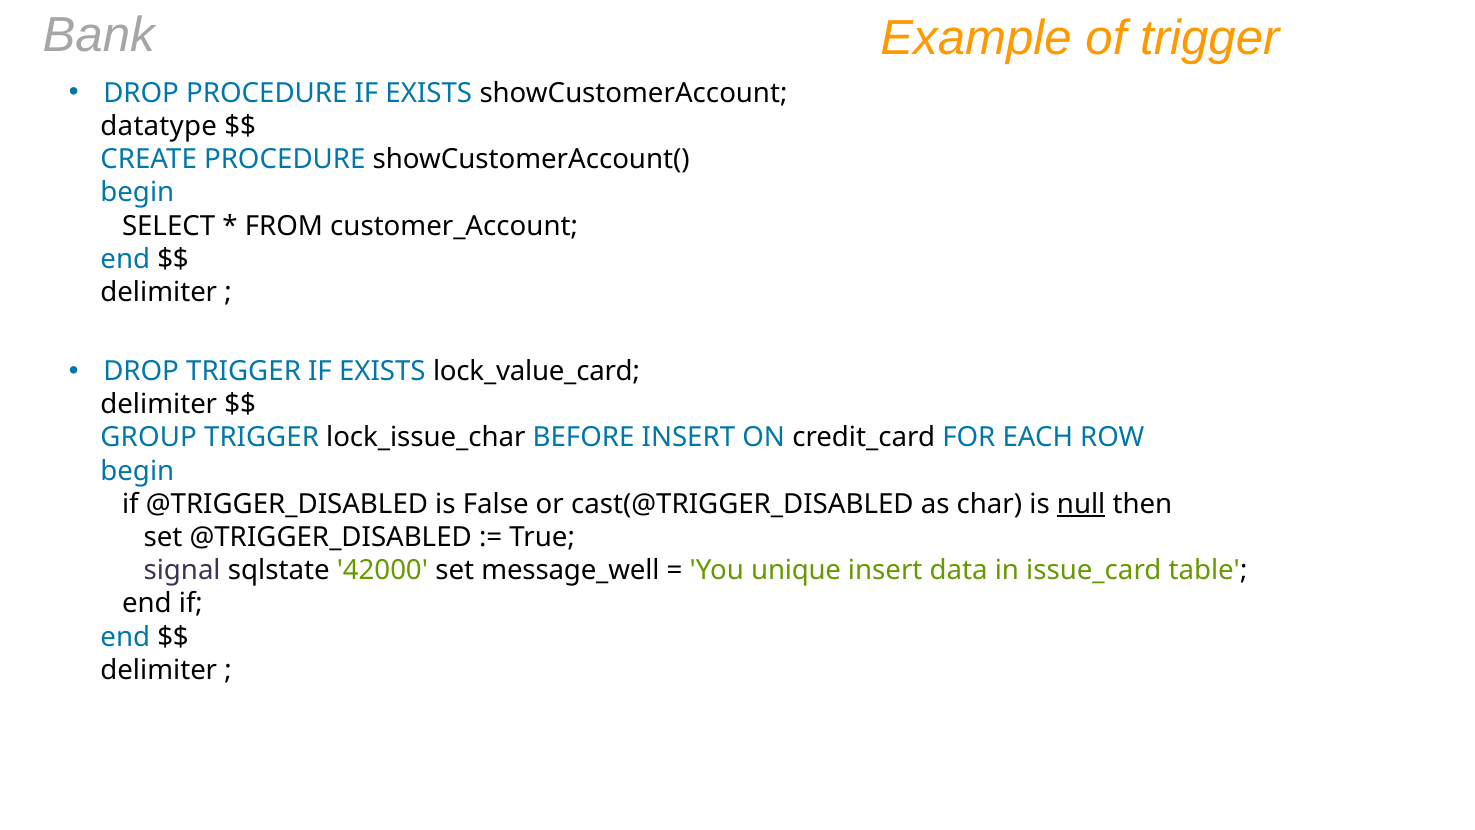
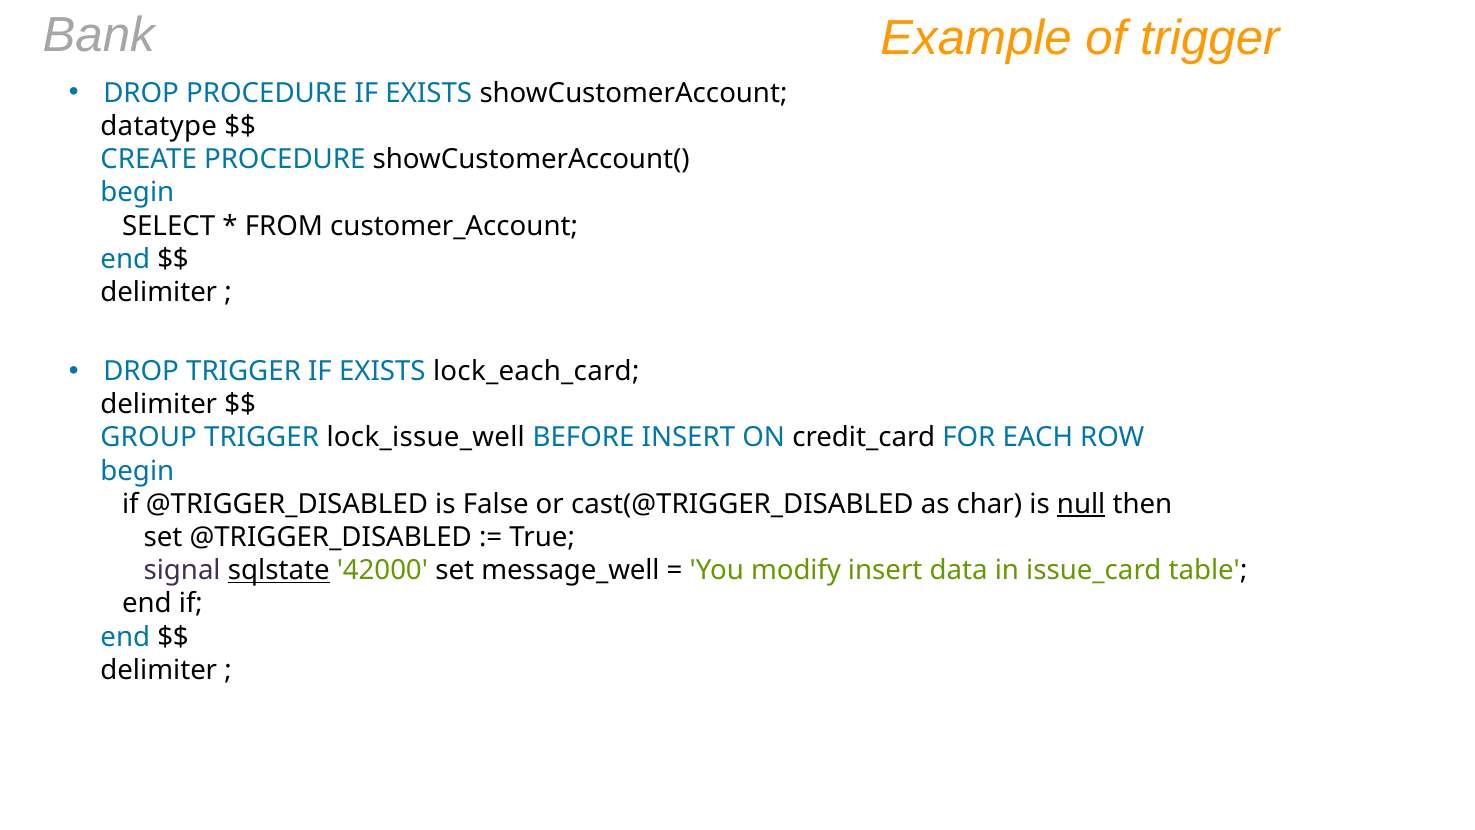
lock_value_card: lock_value_card -> lock_each_card
lock_issue_char: lock_issue_char -> lock_issue_well
sqlstate underline: none -> present
unique: unique -> modify
